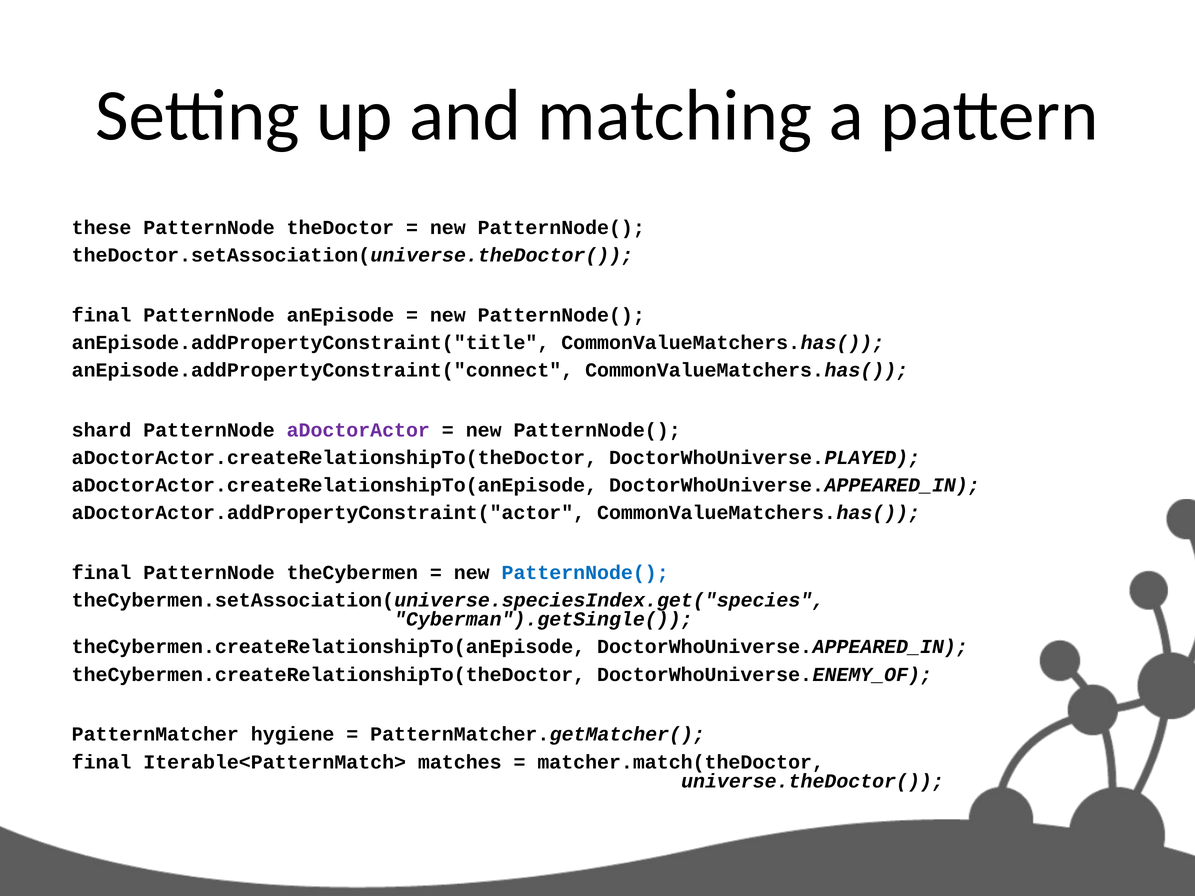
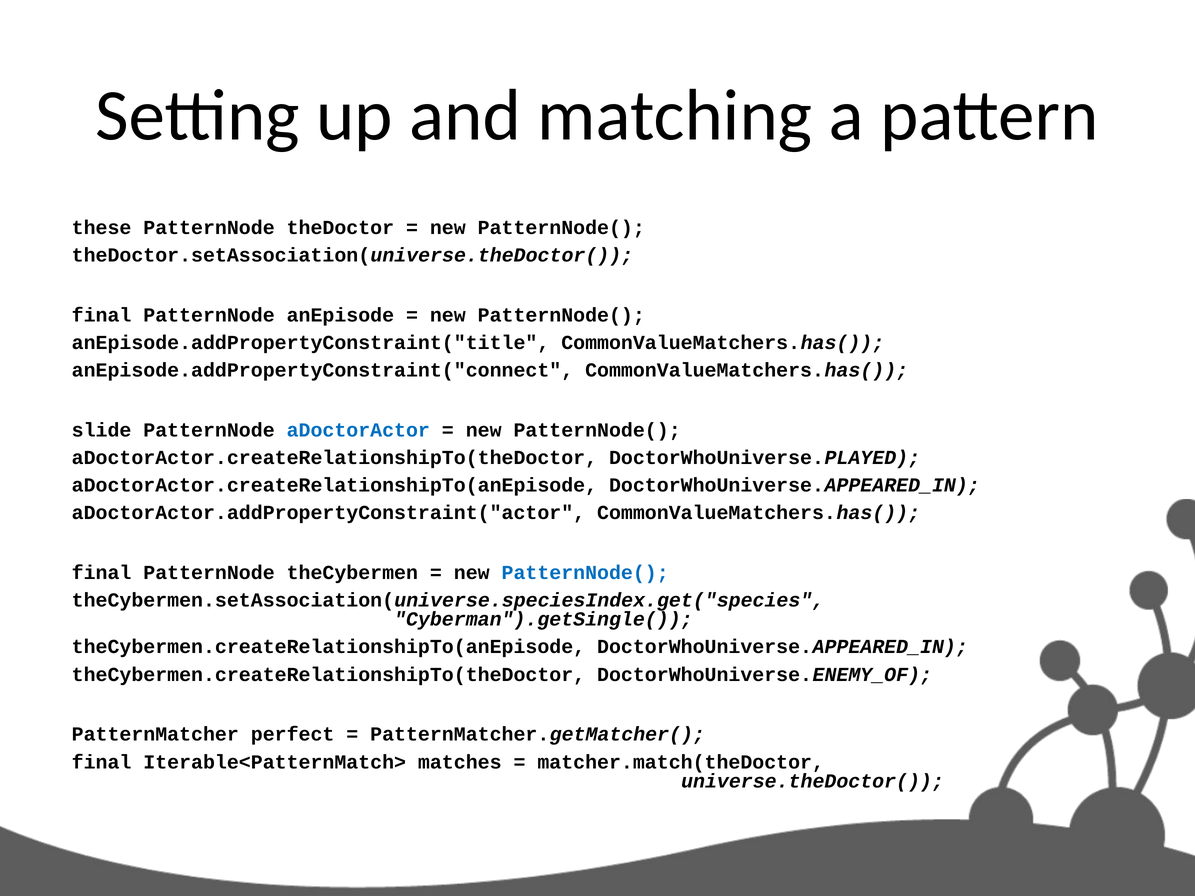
shard: shard -> slide
aDoctorActor colour: purple -> blue
hygiene: hygiene -> perfect
